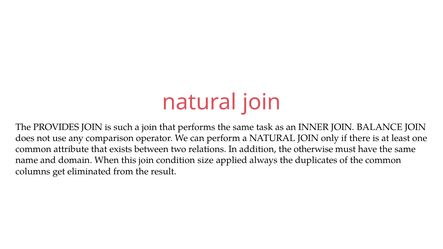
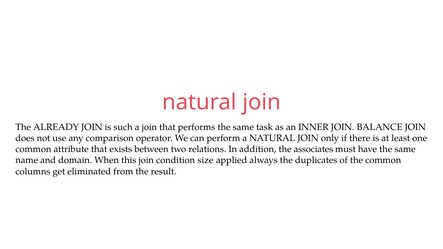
PROVIDES: PROVIDES -> ALREADY
otherwise: otherwise -> associates
